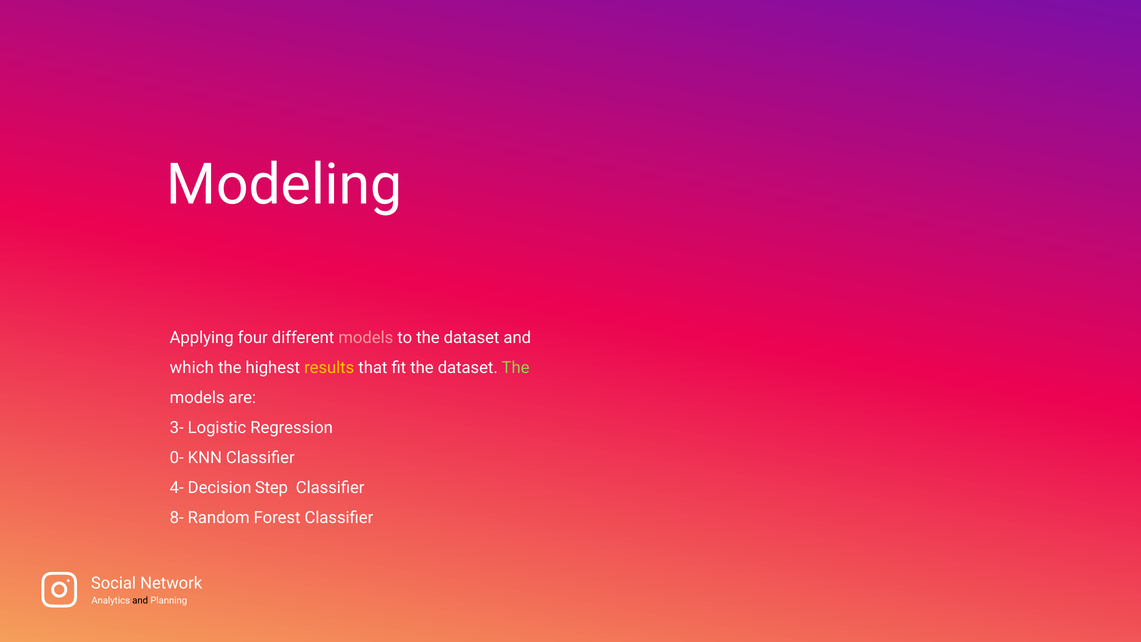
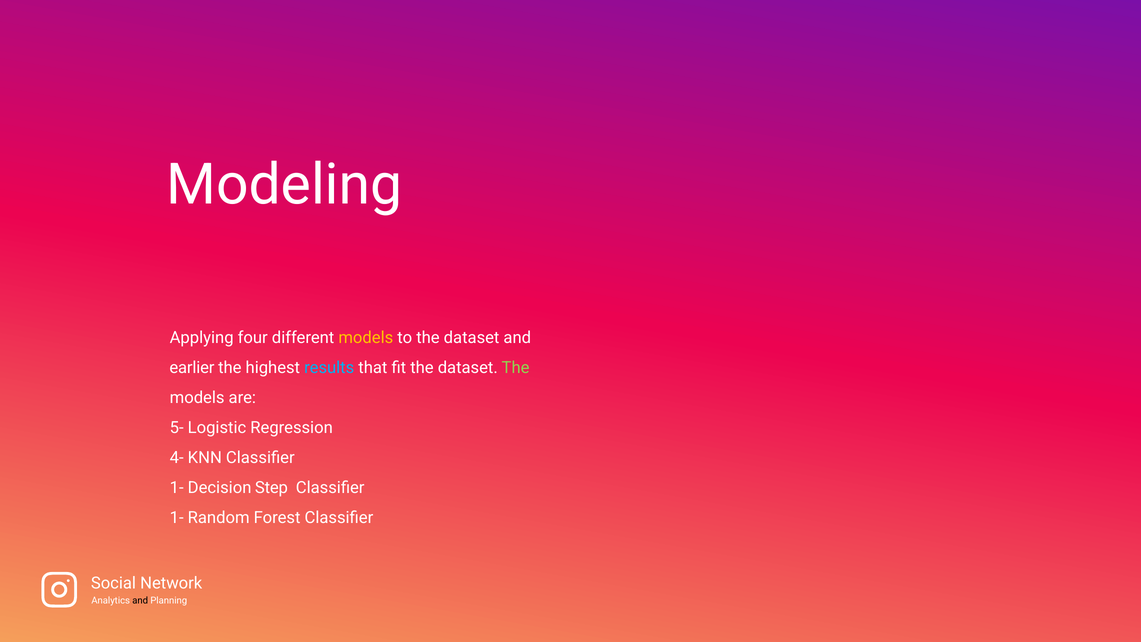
models at (366, 338) colour: pink -> yellow
which: which -> earlier
results colour: yellow -> light blue
3-: 3- -> 5-
0-: 0- -> 4-
4- at (177, 488): 4- -> 1-
8- at (177, 518): 8- -> 1-
